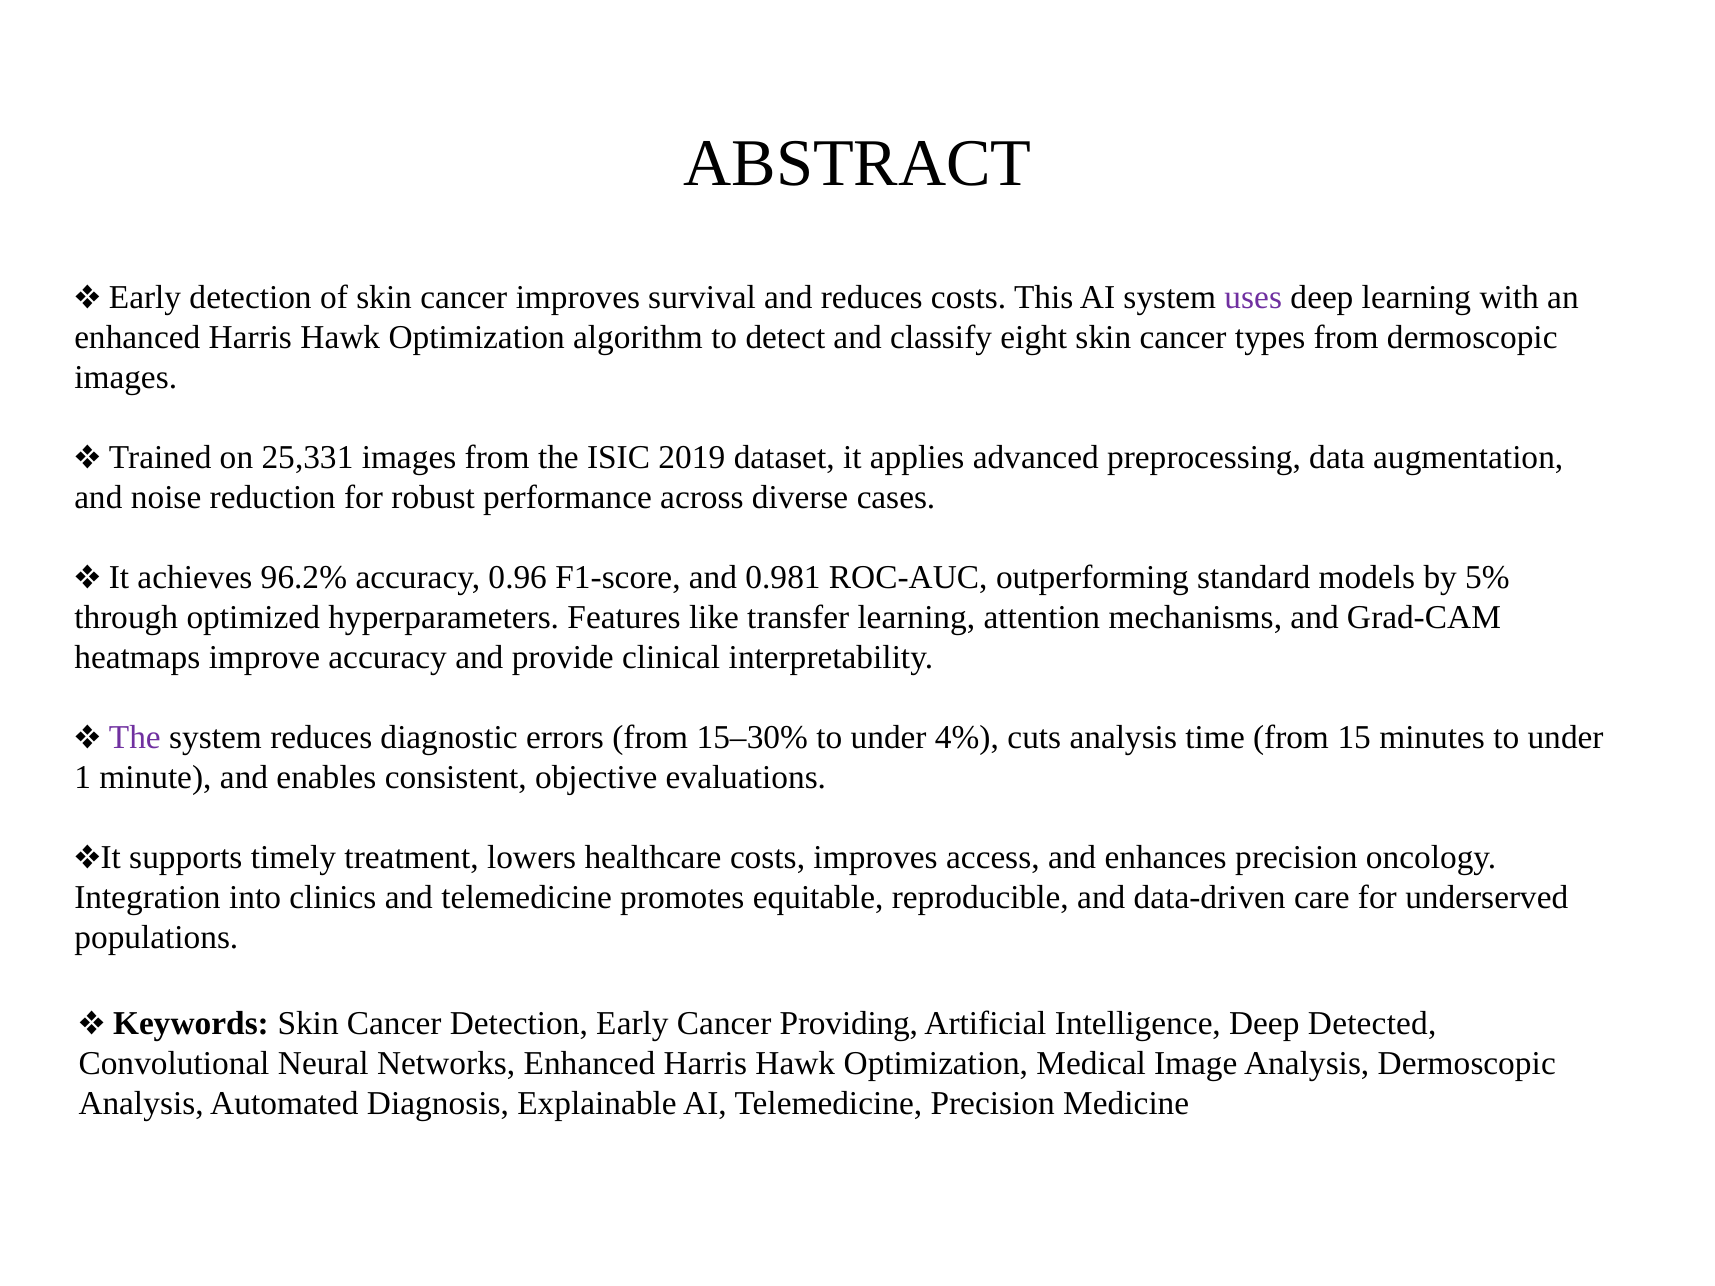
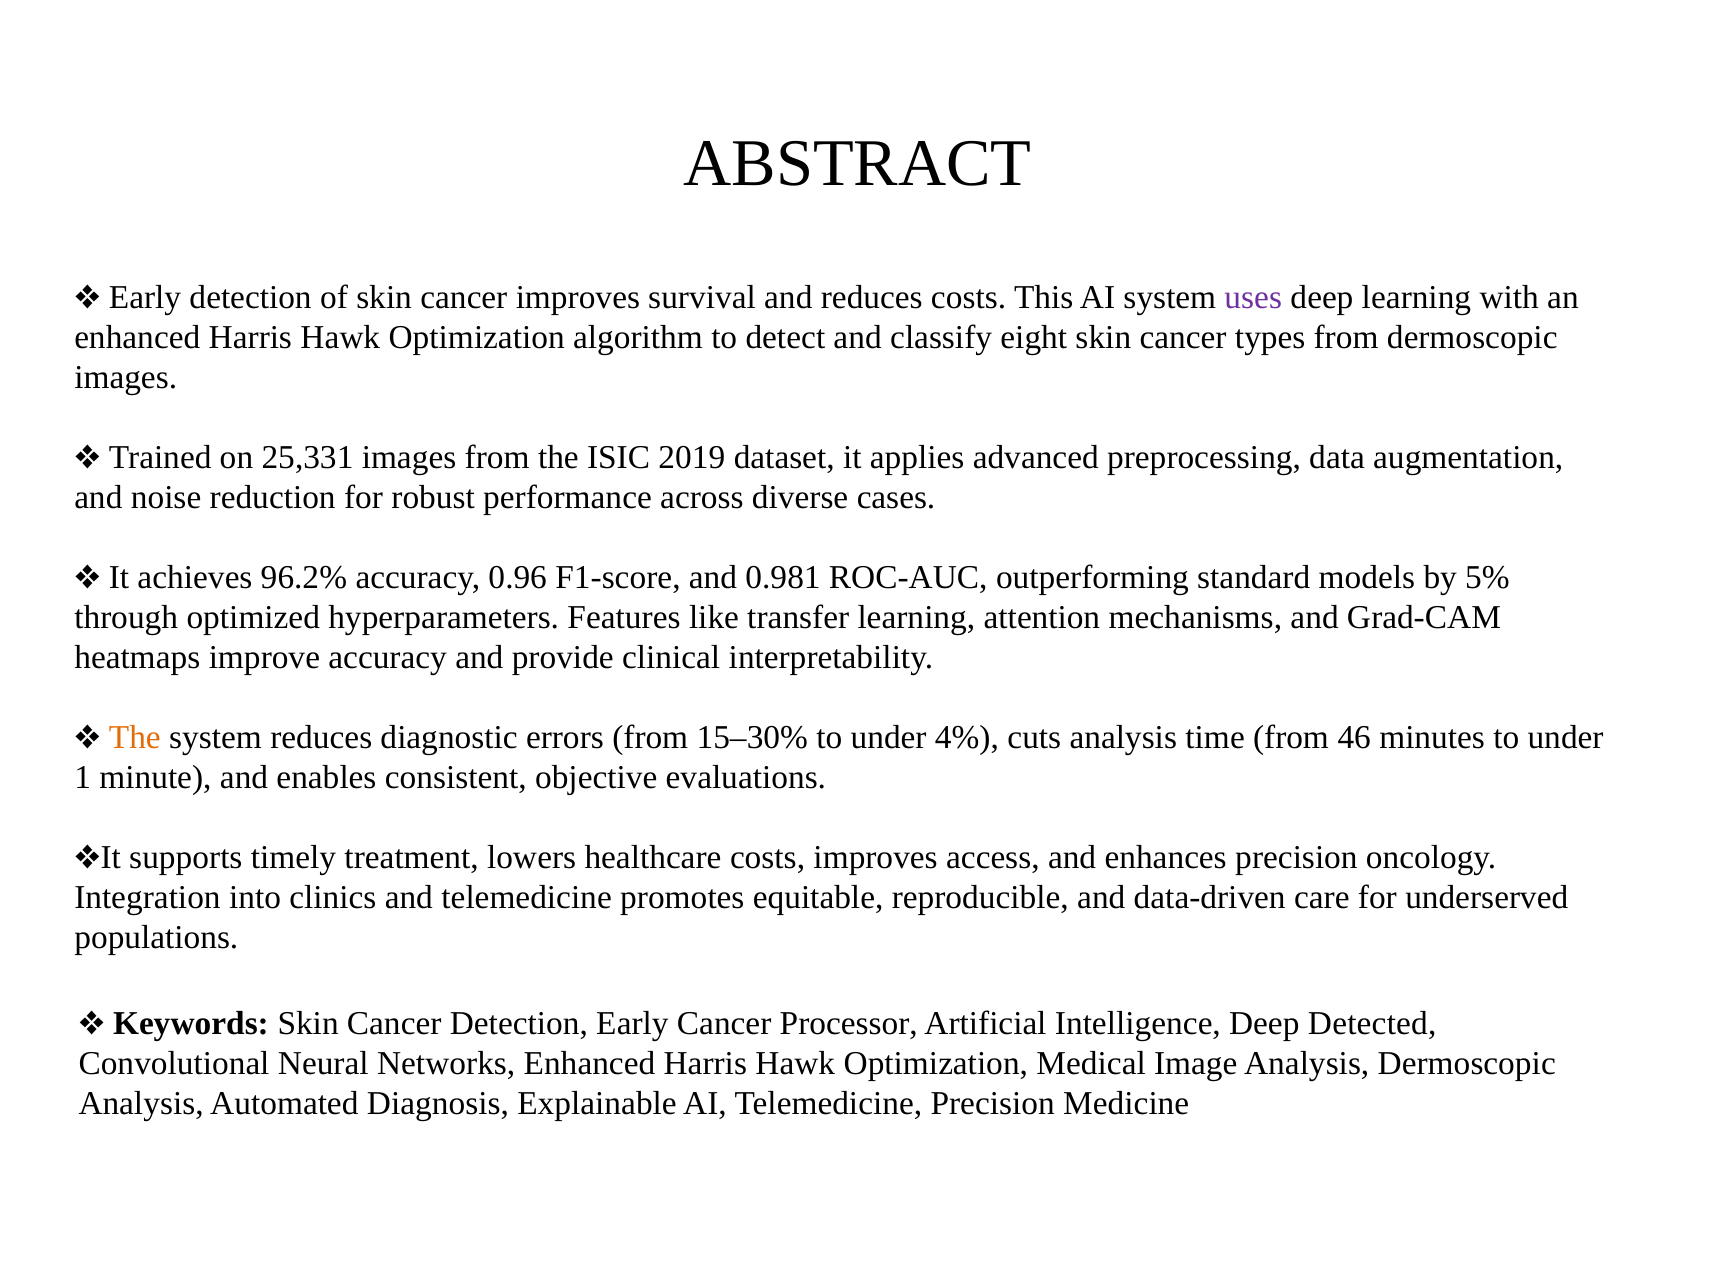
The at (135, 738) colour: purple -> orange
15: 15 -> 46
Providing: Providing -> Processor
